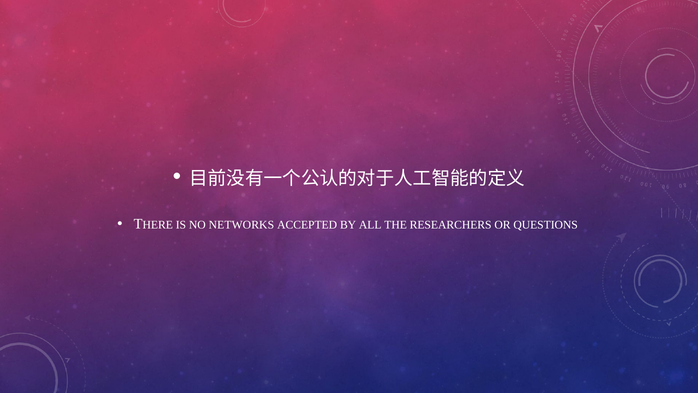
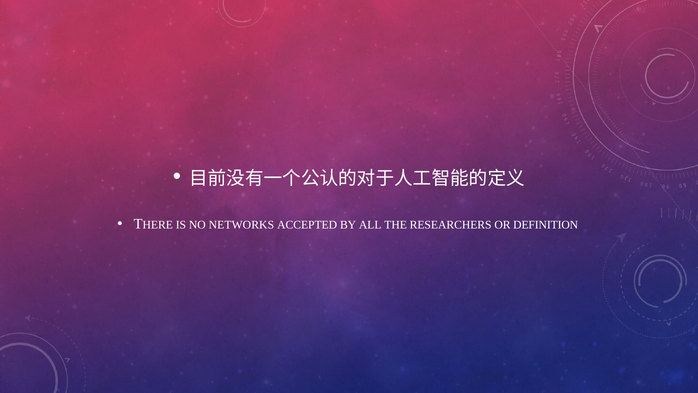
QUESTIONS: QUESTIONS -> DEFINITION
